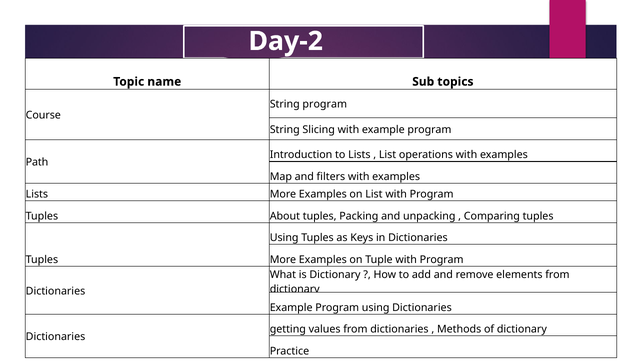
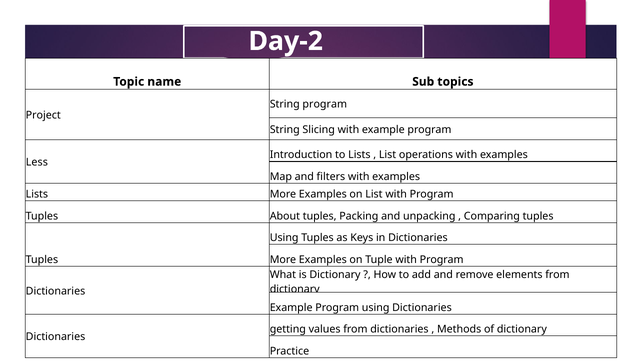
Course: Course -> Project
Path: Path -> Less
